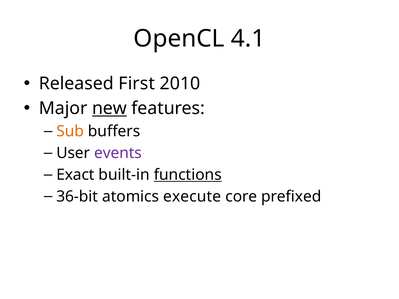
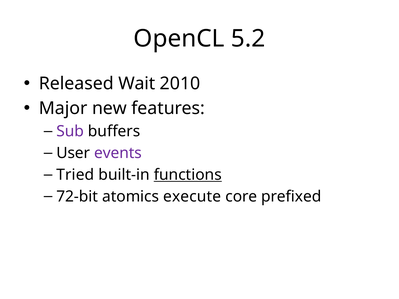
4.1: 4.1 -> 5.2
First: First -> Wait
new underline: present -> none
Sub colour: orange -> purple
Exact: Exact -> Tried
36-bit: 36-bit -> 72-bit
